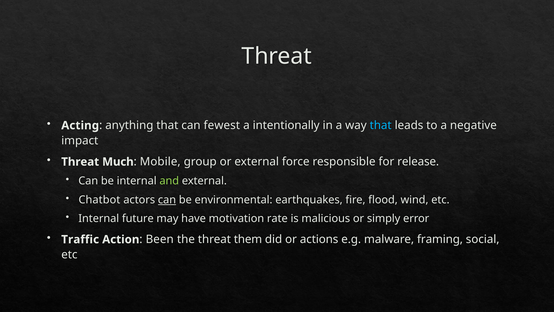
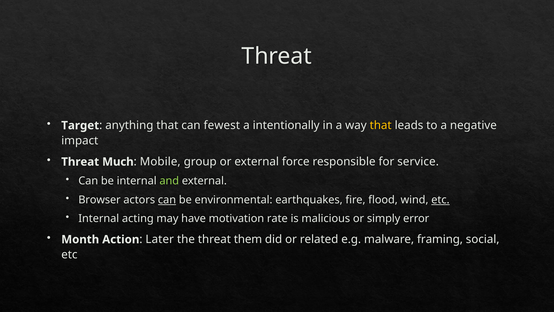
Acting: Acting -> Target
that at (381, 125) colour: light blue -> yellow
release: release -> service
Chatbot: Chatbot -> Browser
etc at (440, 200) underline: none -> present
future: future -> acting
Traffic: Traffic -> Month
Been: Been -> Later
actions: actions -> related
